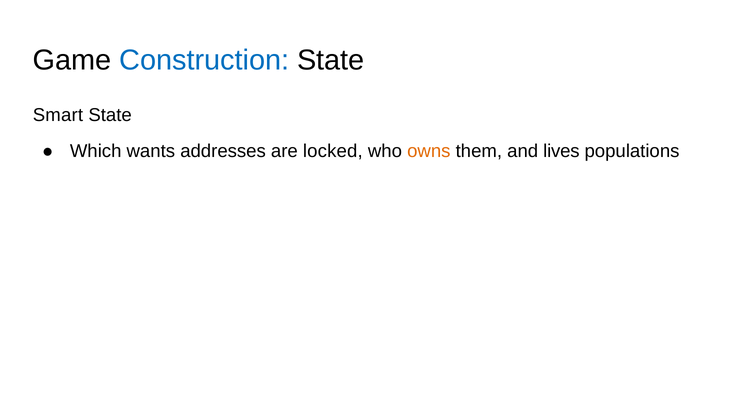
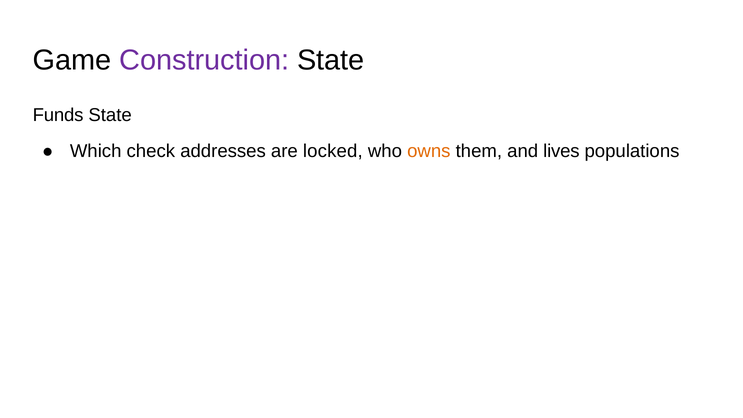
Construction colour: blue -> purple
Smart: Smart -> Funds
wants: wants -> check
